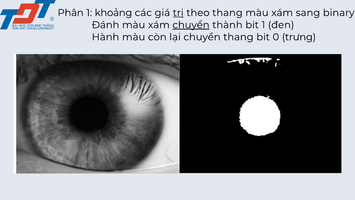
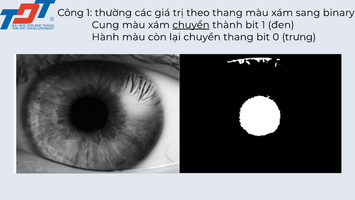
Phân: Phân -> Công
khoảng: khoảng -> thường
trị underline: present -> none
Đánh: Đánh -> Cung
